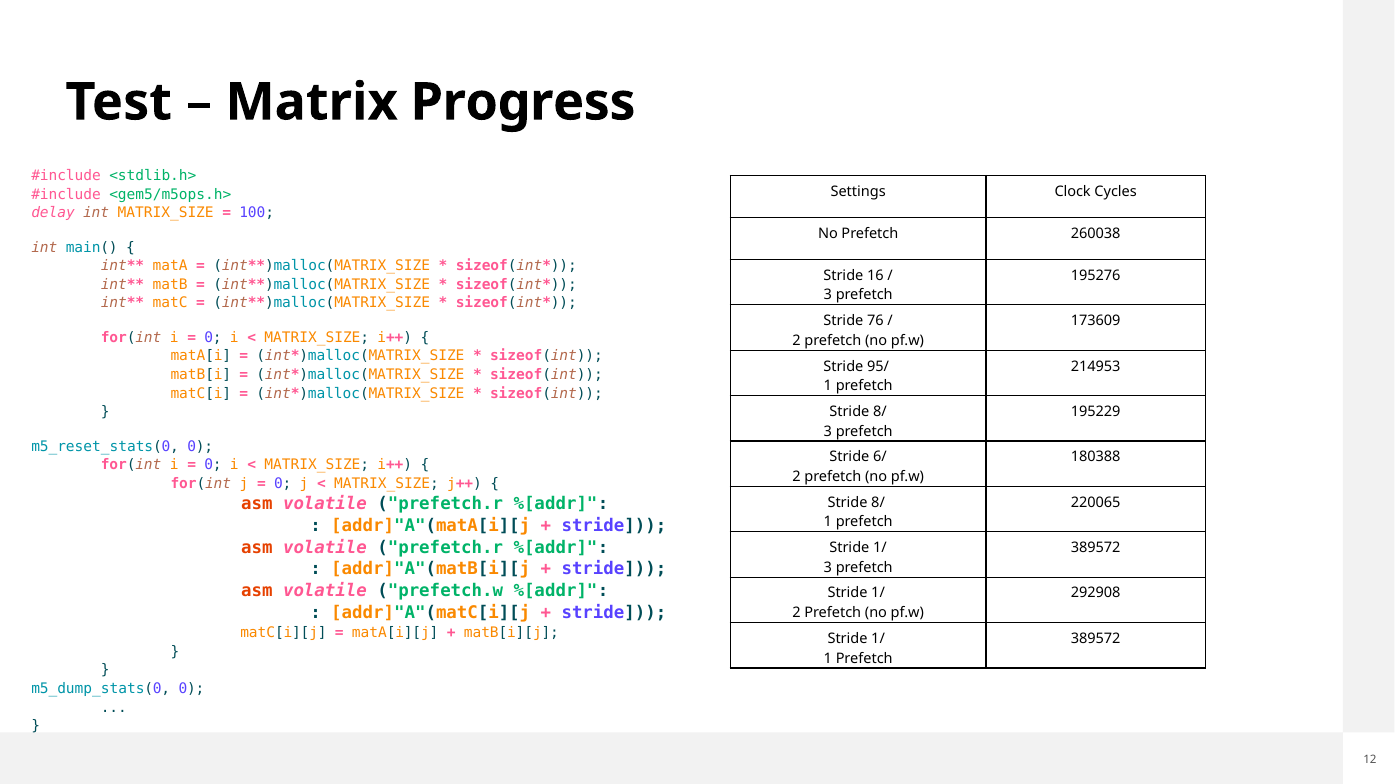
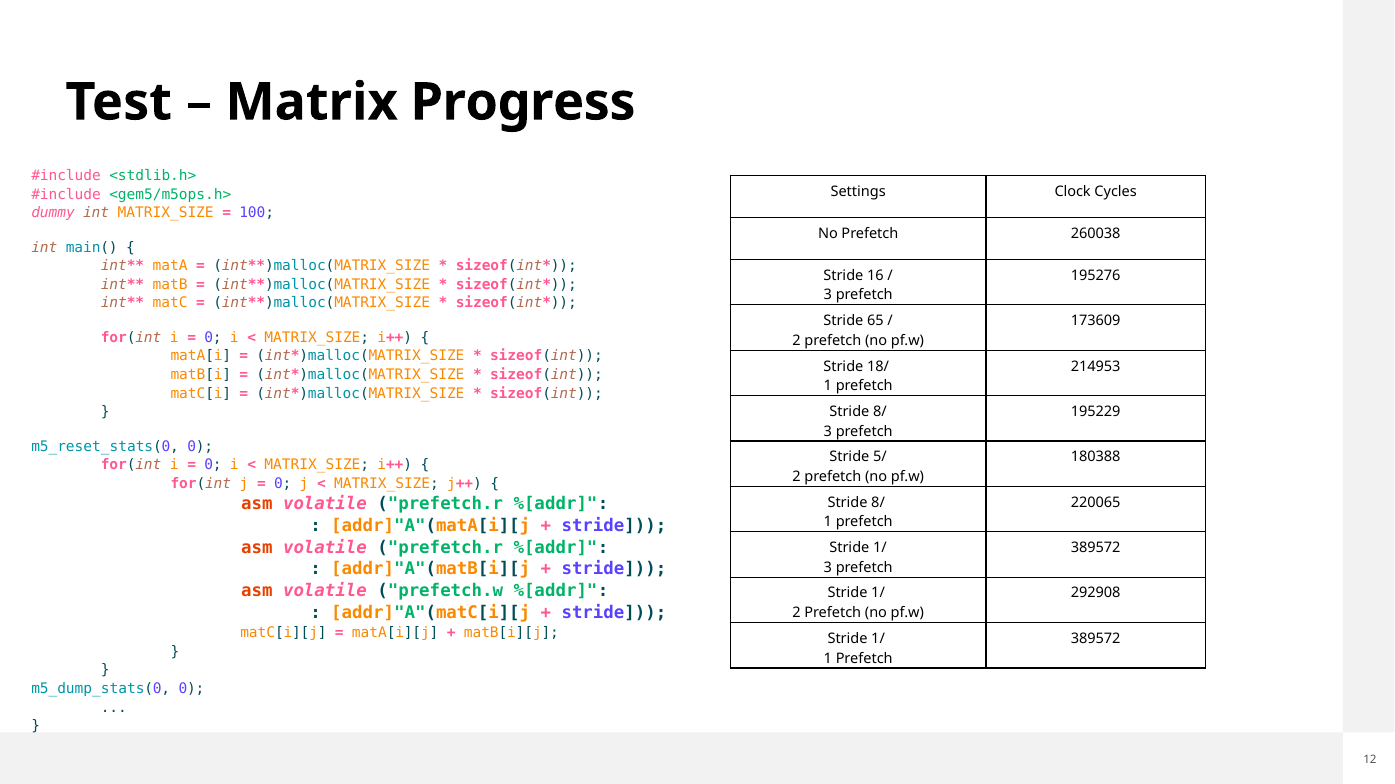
delay: delay -> dummy
76: 76 -> 65
95/: 95/ -> 18/
6/: 6/ -> 5/
